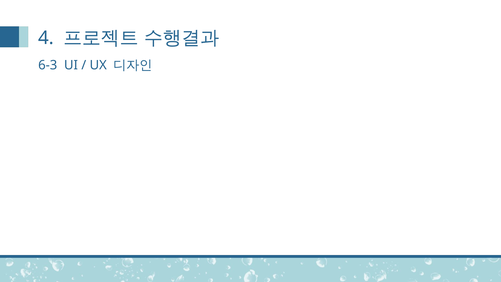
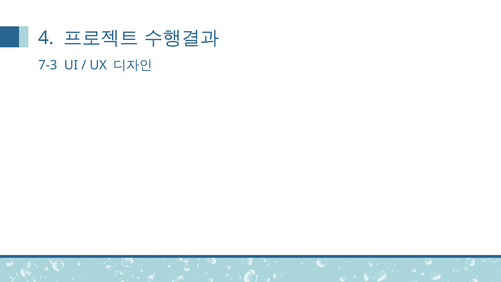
6-3: 6-3 -> 7-3
